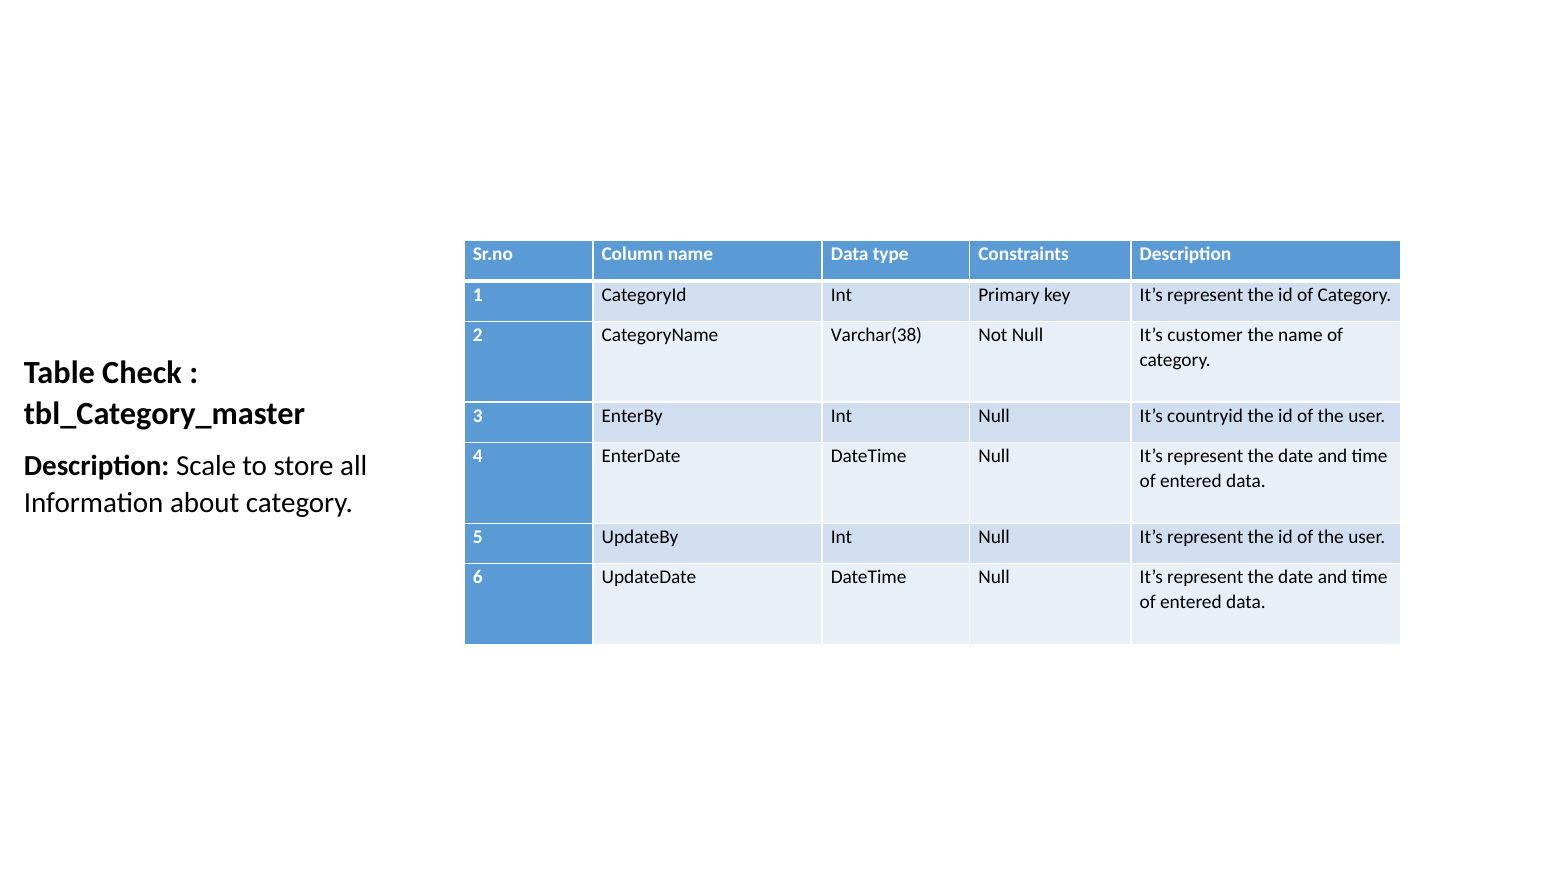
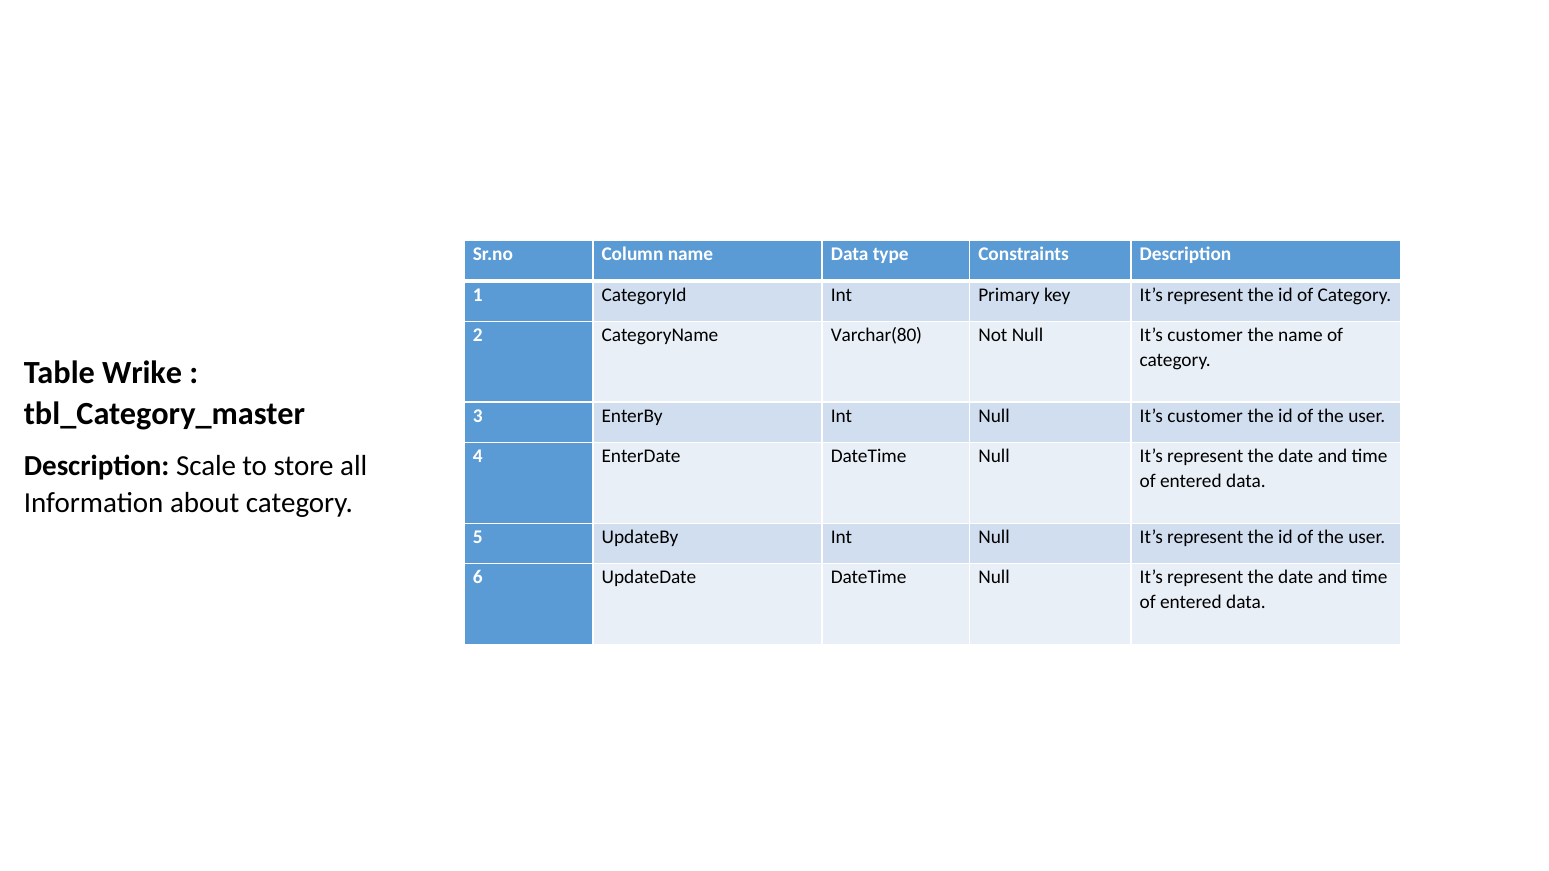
Varchar(38: Varchar(38 -> Varchar(80
Check: Check -> Wrike
Int Null It’s countryid: countryid -> customer
